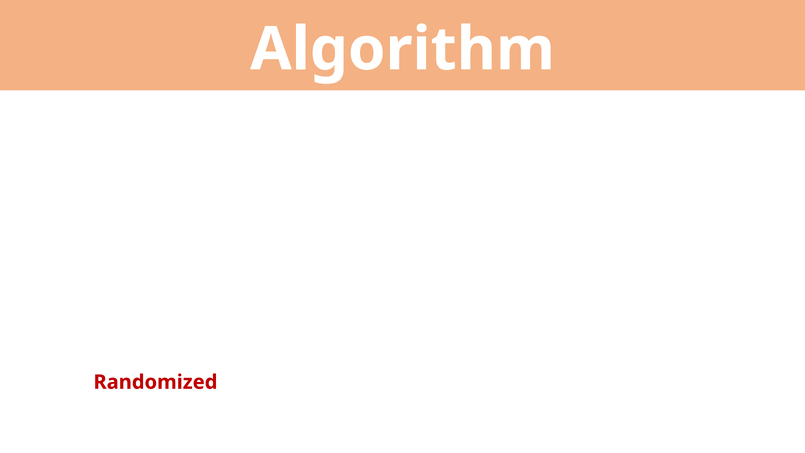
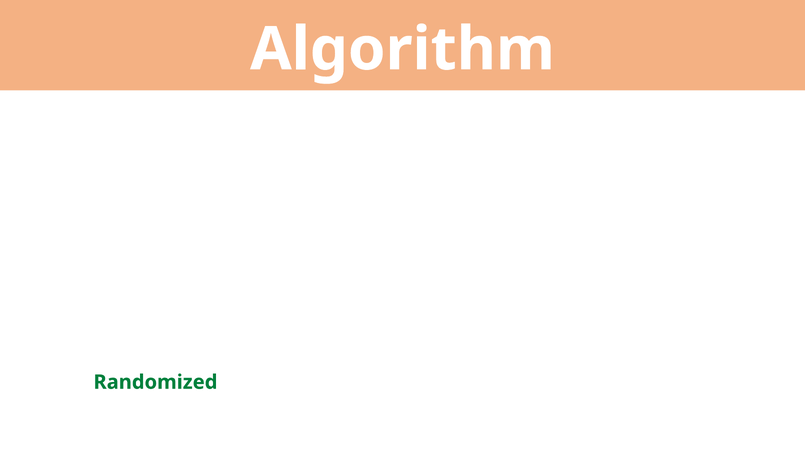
Randomized colour: red -> green
